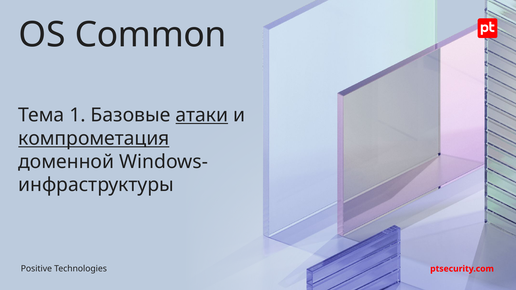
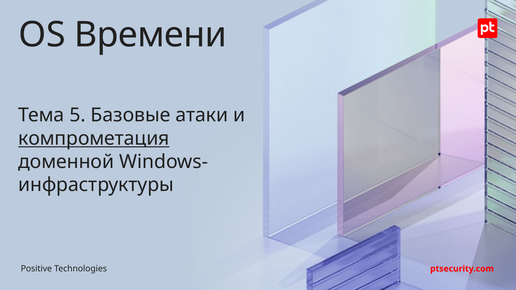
Common: Common -> Времени
1: 1 -> 5
атаки underline: present -> none
